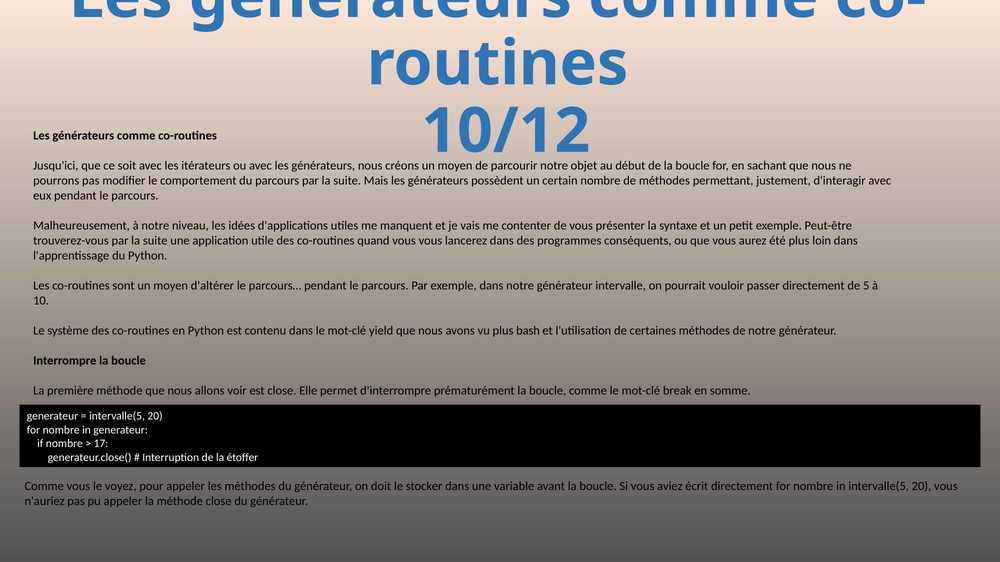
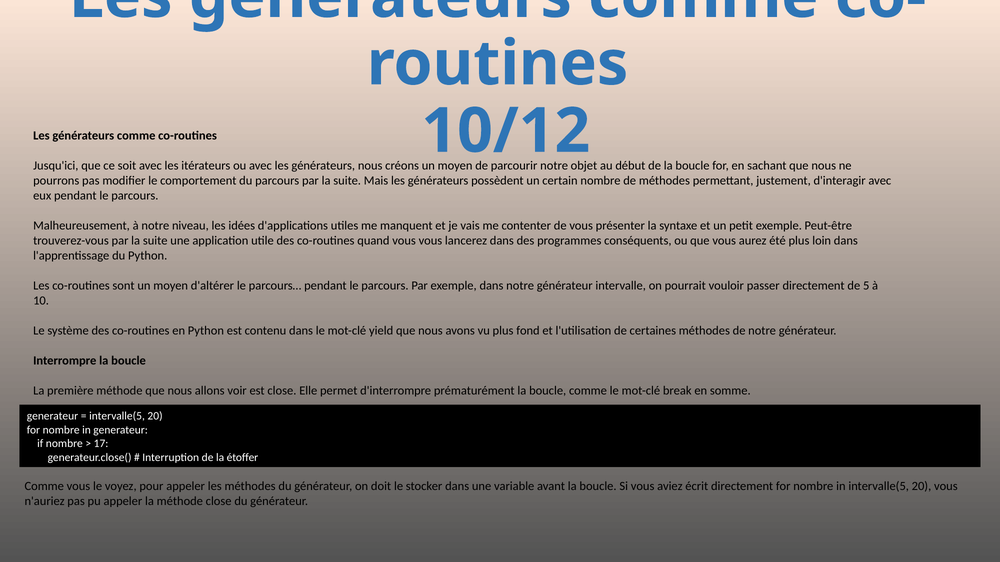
bash: bash -> fond
